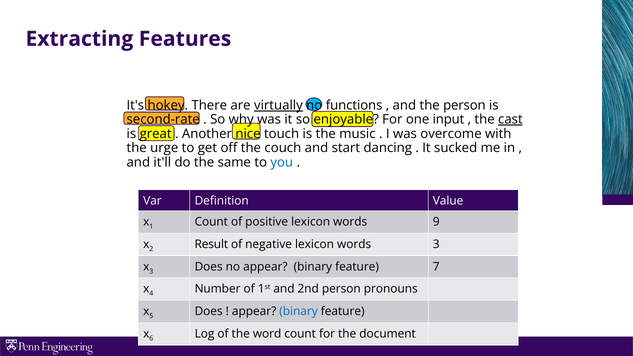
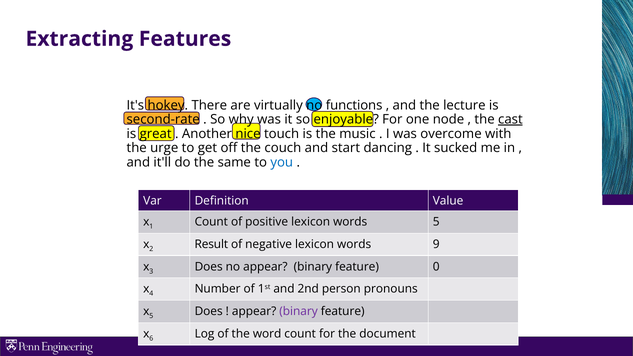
virtually underline: present -> none
the person: person -> lecture
input: input -> node
words 9: 9 -> 5
words 3: 3 -> 9
7: 7 -> 0
binary at (299, 311) colour: blue -> purple
